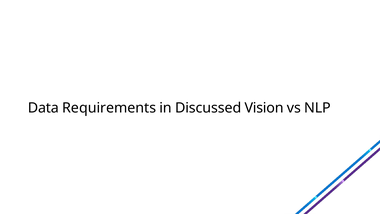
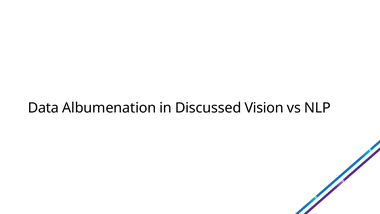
Requirements: Requirements -> Albumenation
